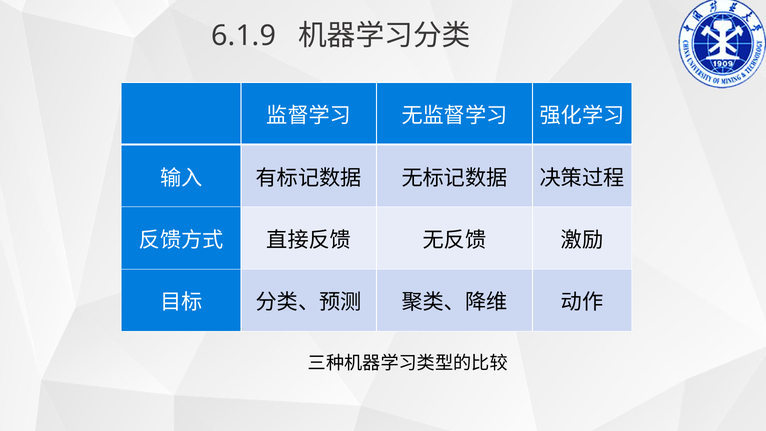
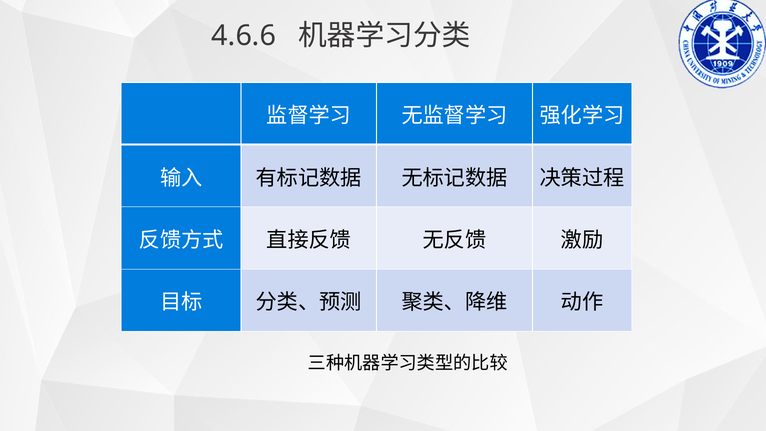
6.1.9: 6.1.9 -> 4.6.6
